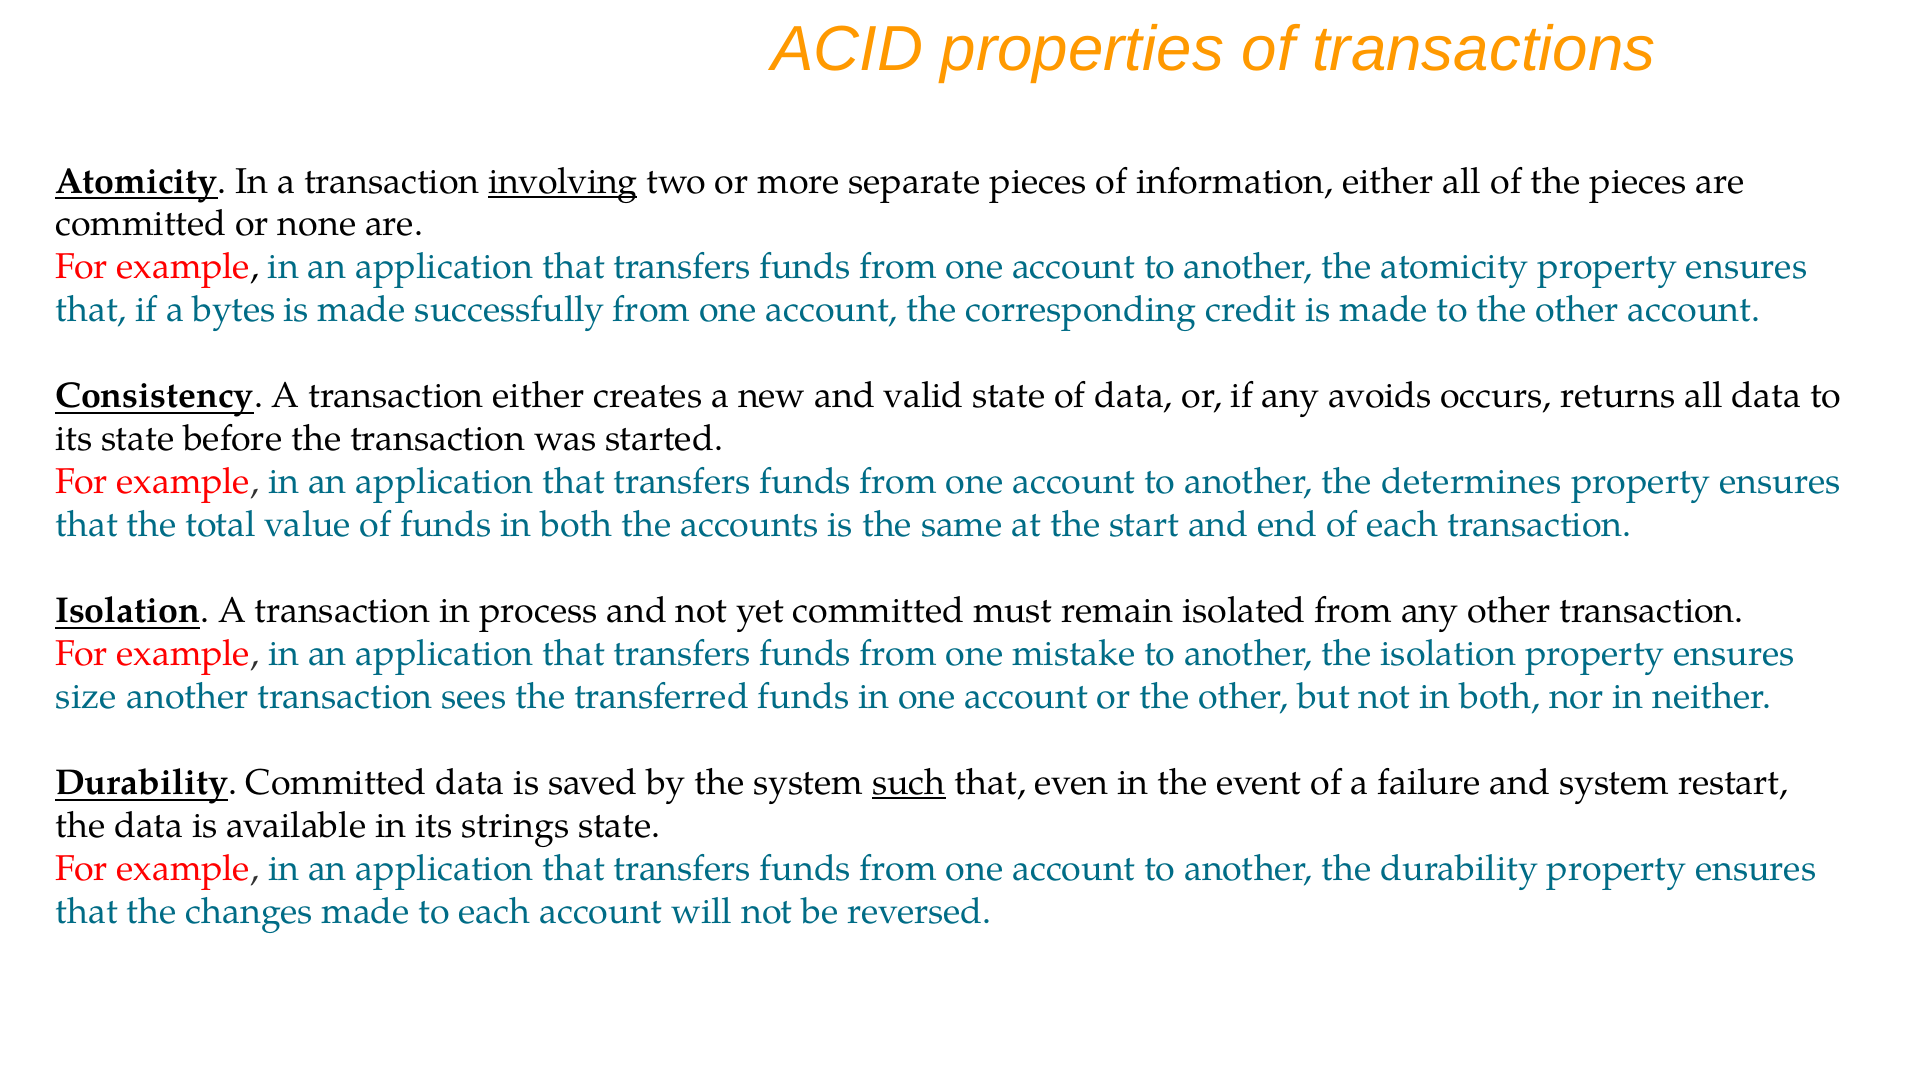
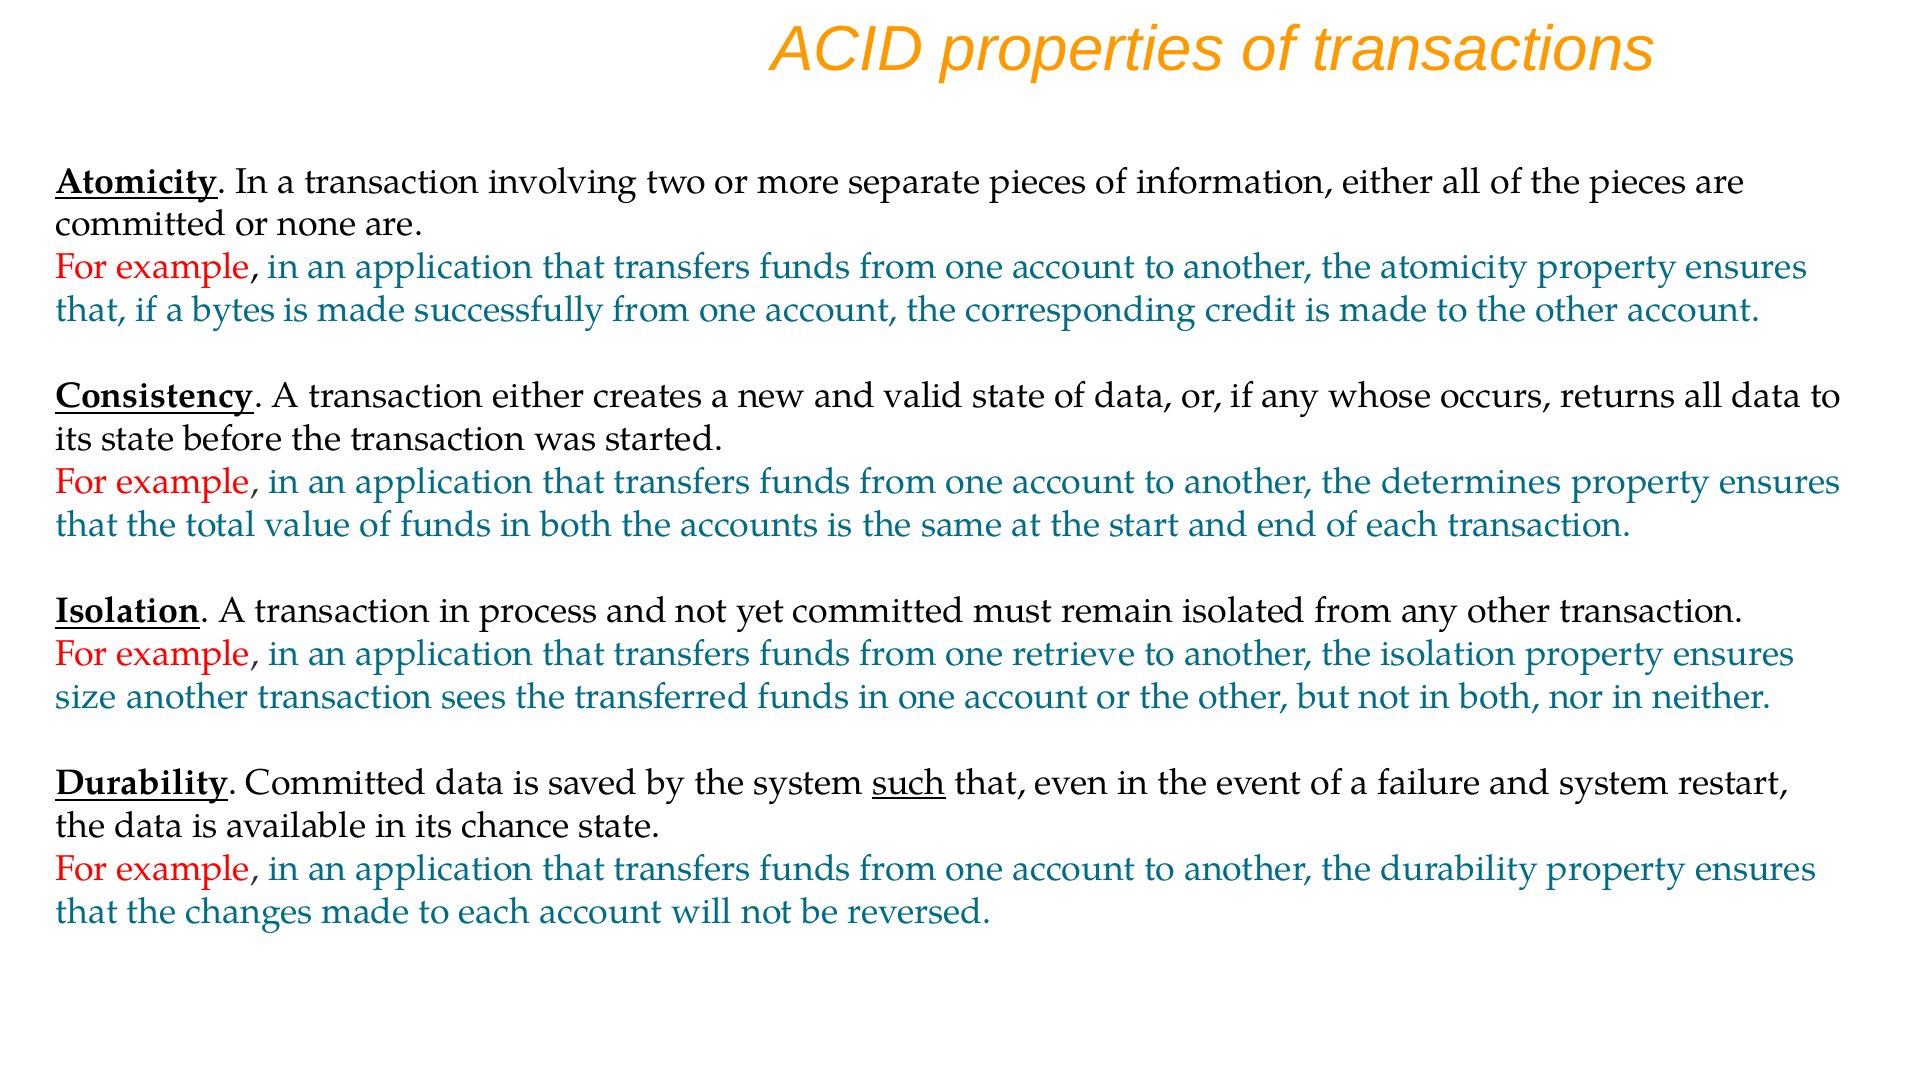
involving underline: present -> none
avoids: avoids -> whose
mistake: mistake -> retrieve
strings: strings -> chance
